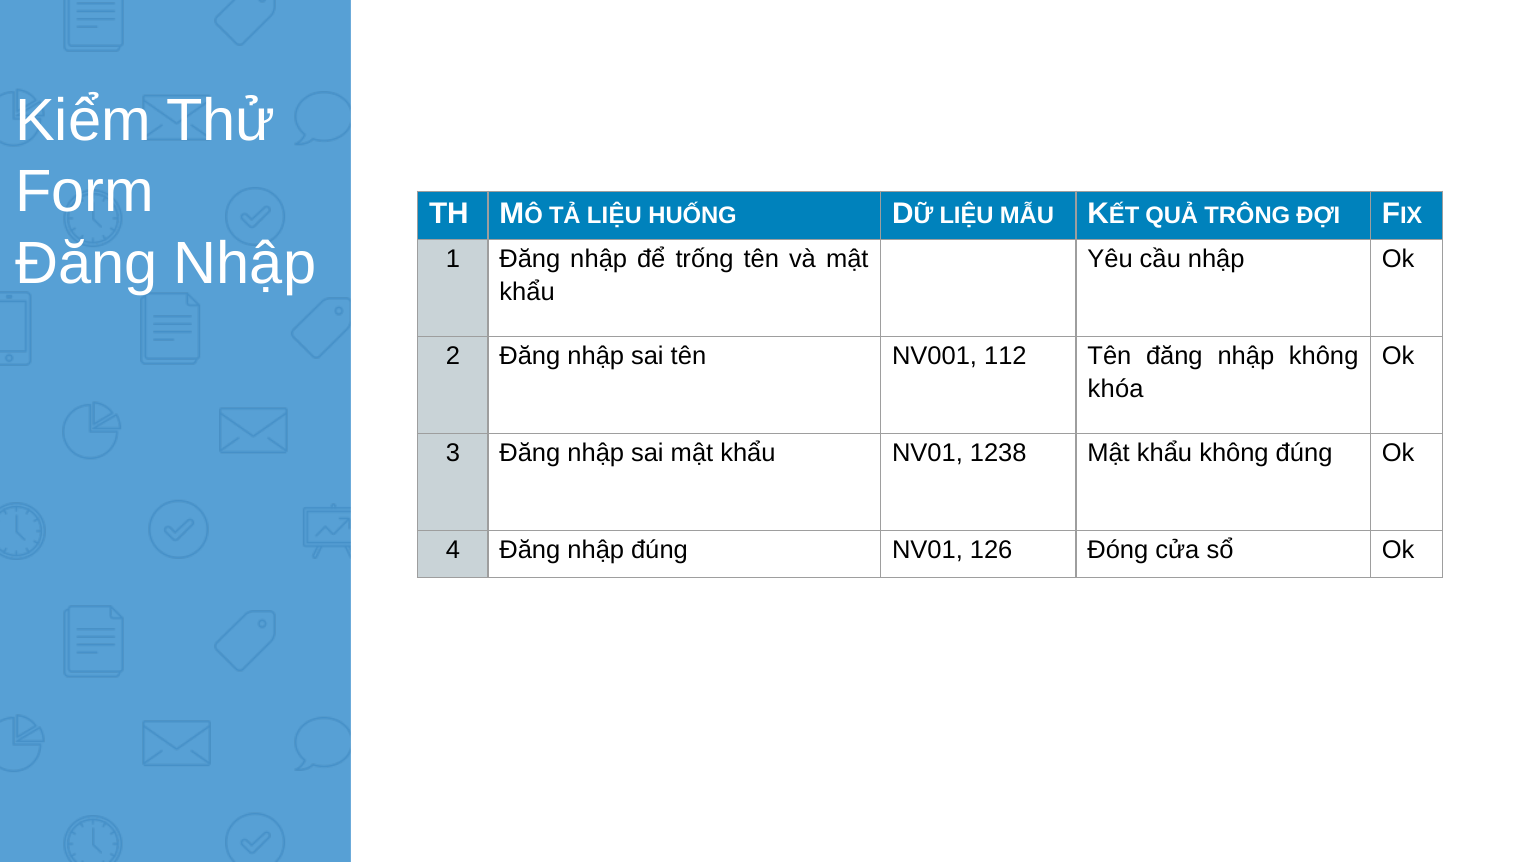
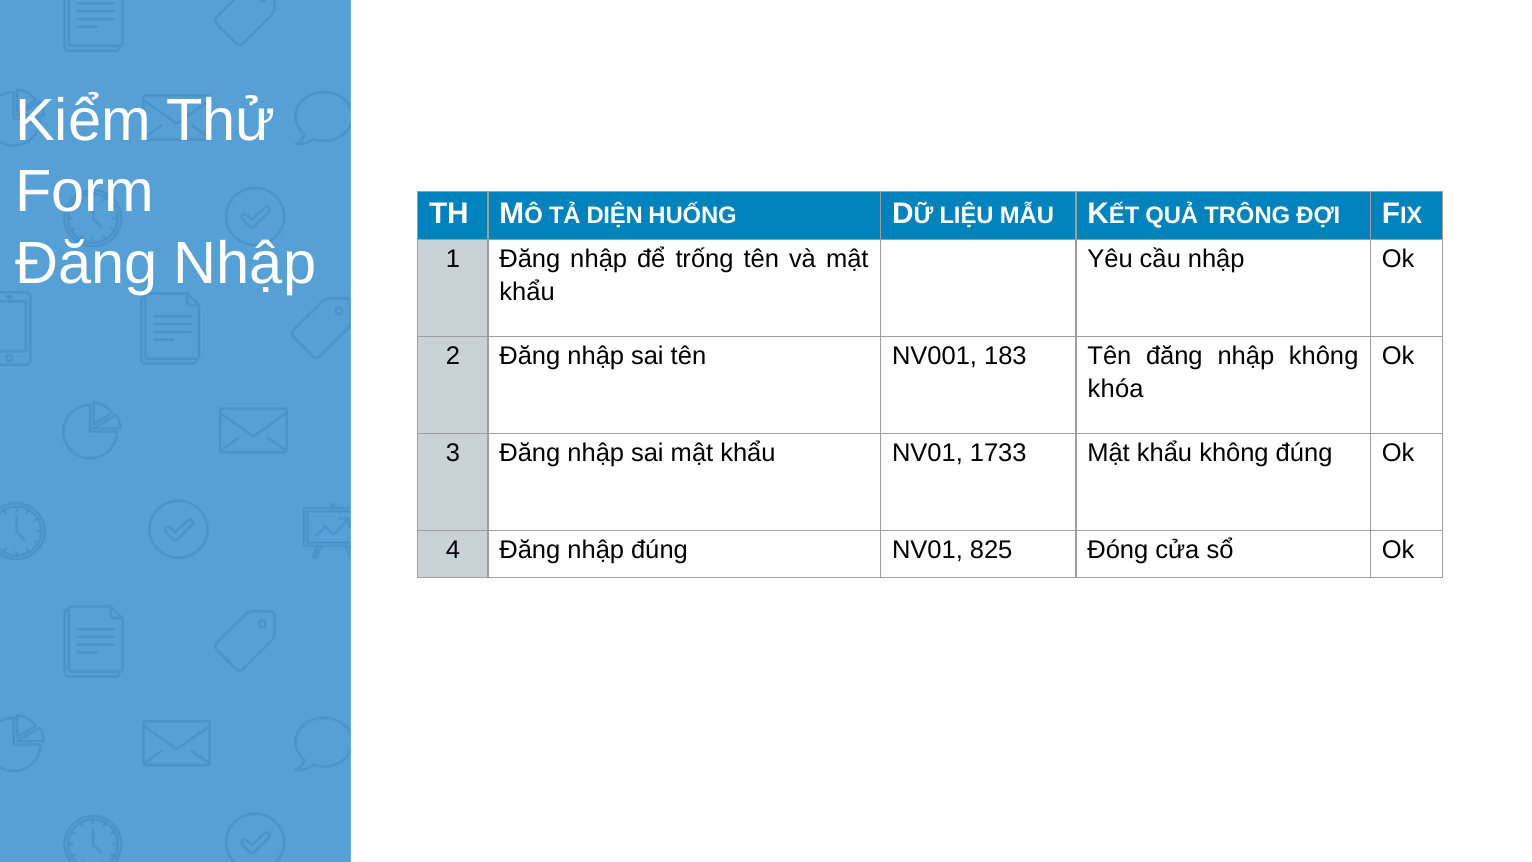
TẢ LIỆU: LIỆU -> DIỆN
112: 112 -> 183
1238: 1238 -> 1733
126: 126 -> 825
